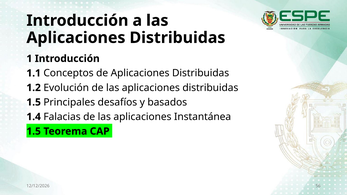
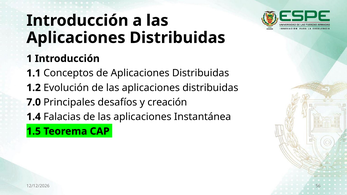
1.5 at (34, 102): 1.5 -> 7.0
basados: basados -> creación
